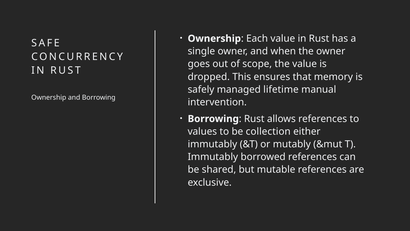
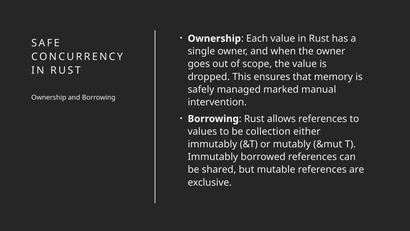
lifetime: lifetime -> marked
